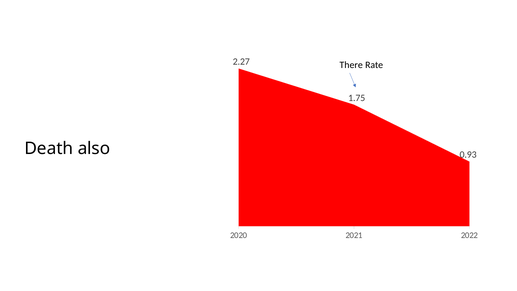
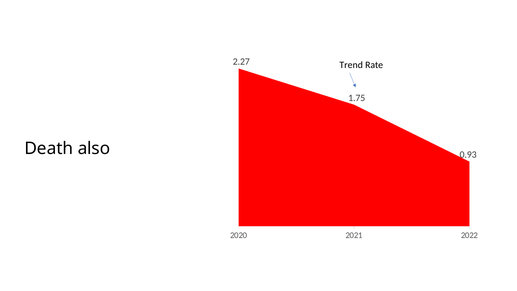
There: There -> Trend
